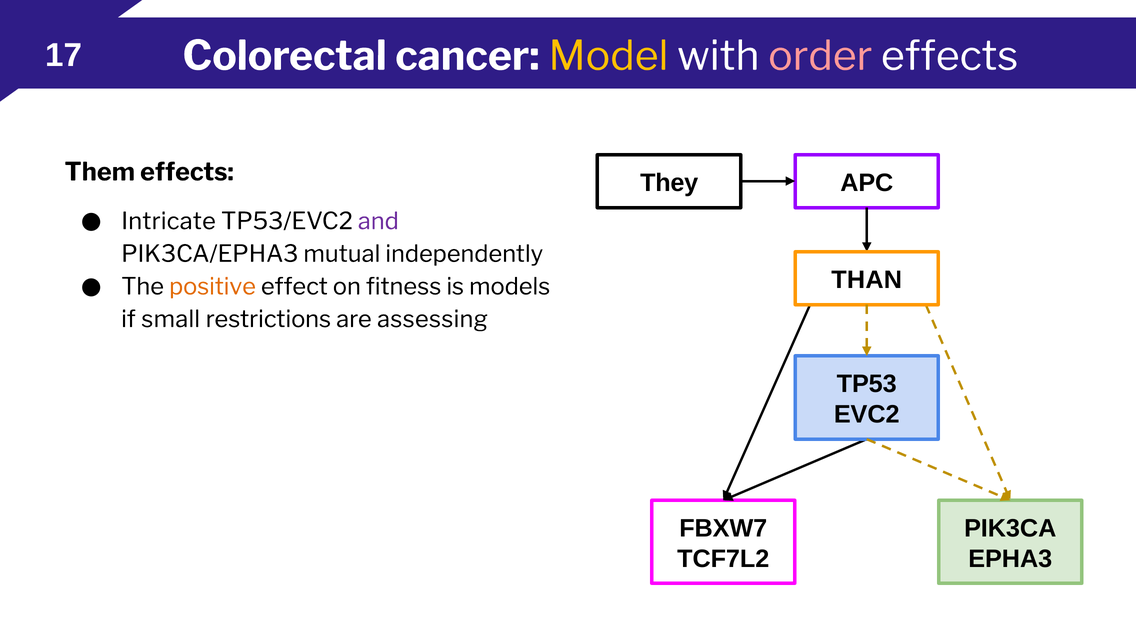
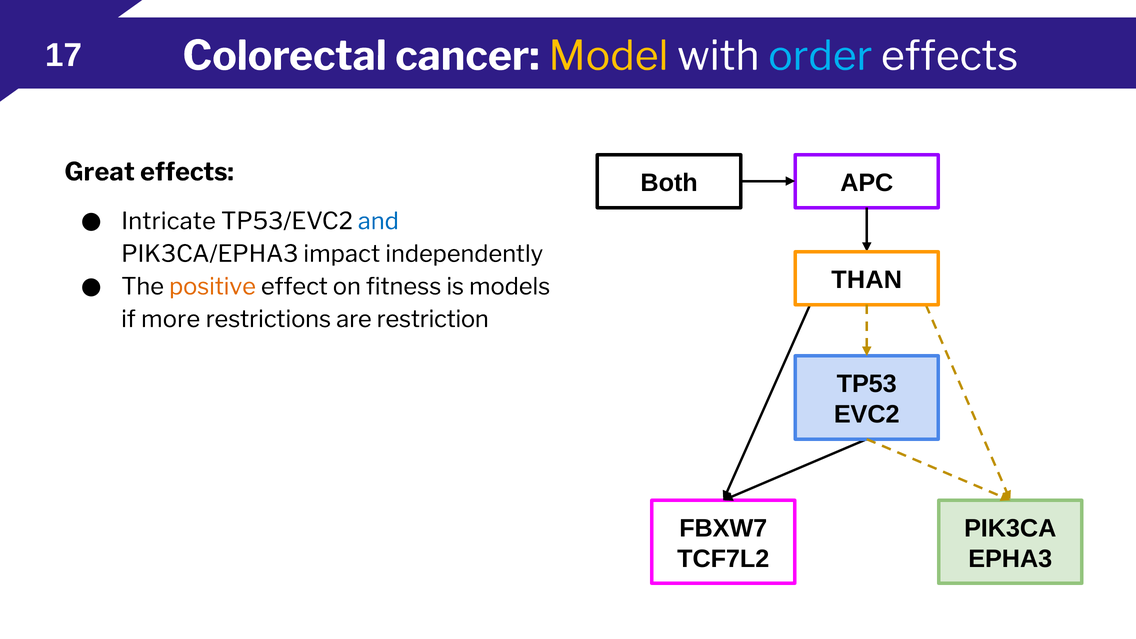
order colour: pink -> light blue
Them: Them -> Great
They: They -> Both
and colour: purple -> blue
mutual: mutual -> impact
small: small -> more
assessing: assessing -> restriction
